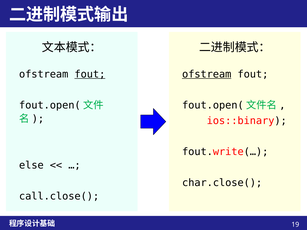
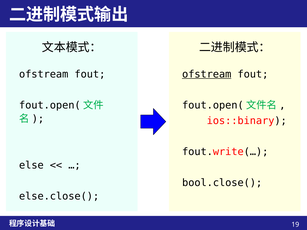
fout at (90, 74) underline: present -> none
char.close(: char.close( -> bool.close(
call.close(: call.close( -> else.close(
